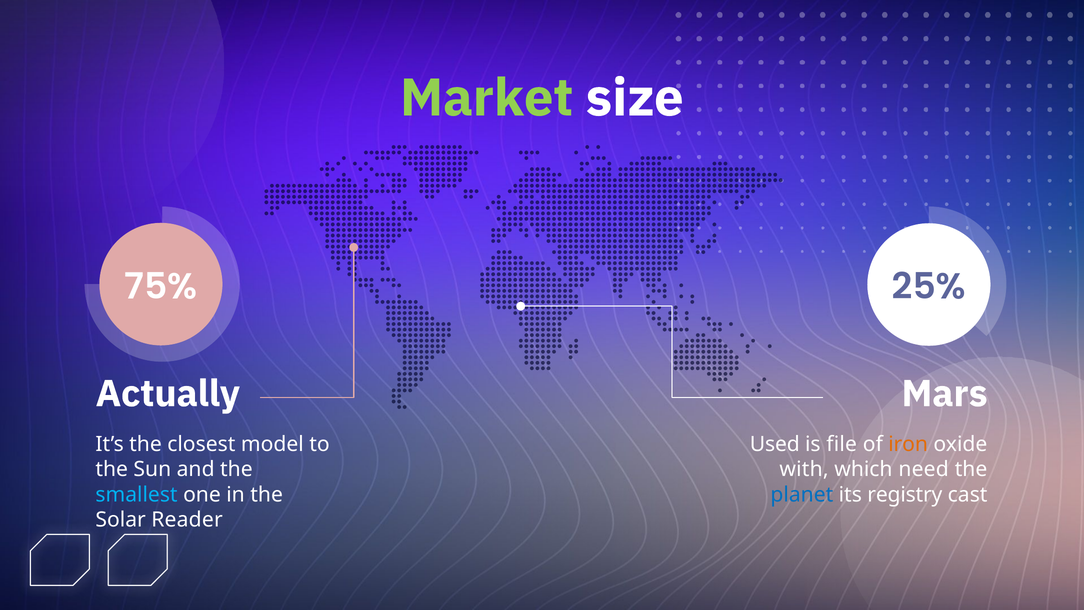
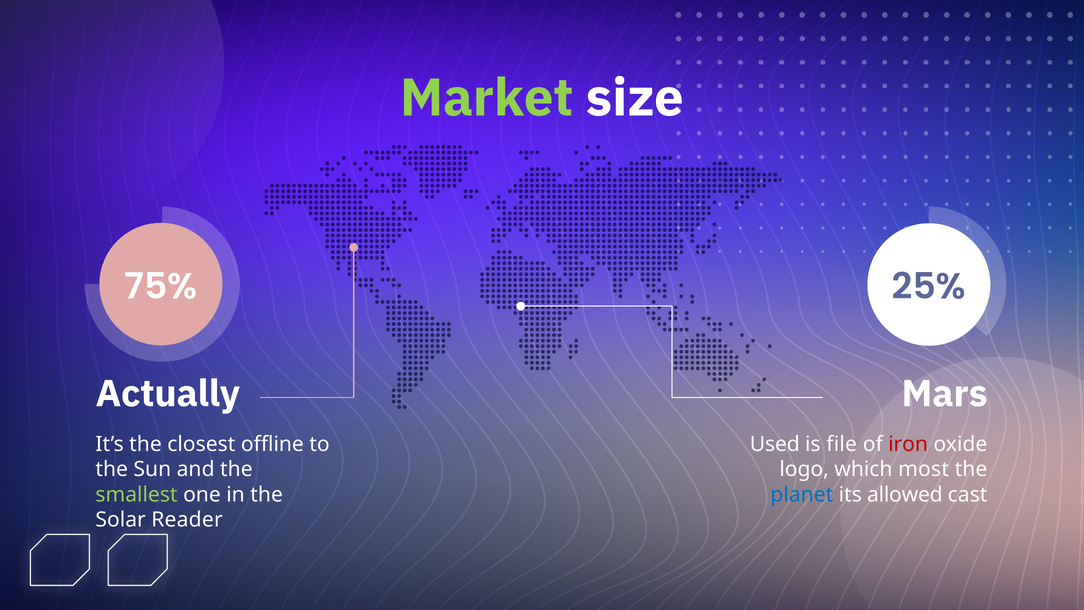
model: model -> offline
iron colour: orange -> red
with: with -> logo
need: need -> most
smallest colour: light blue -> light green
registry: registry -> allowed
